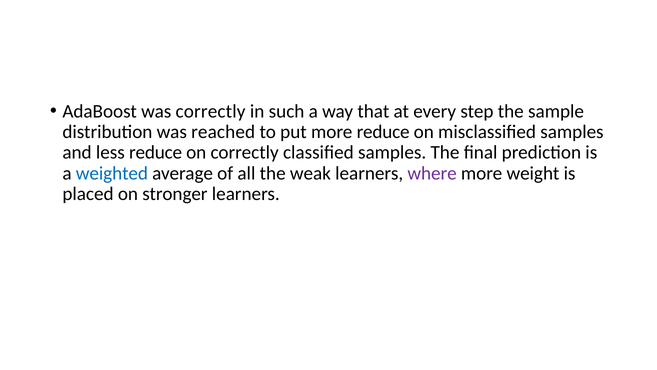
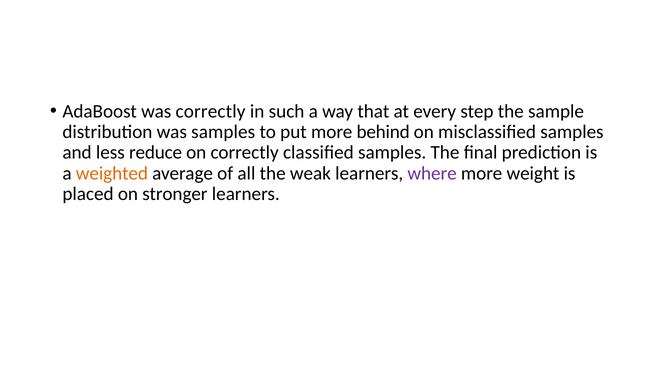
was reached: reached -> samples
more reduce: reduce -> behind
weighted colour: blue -> orange
